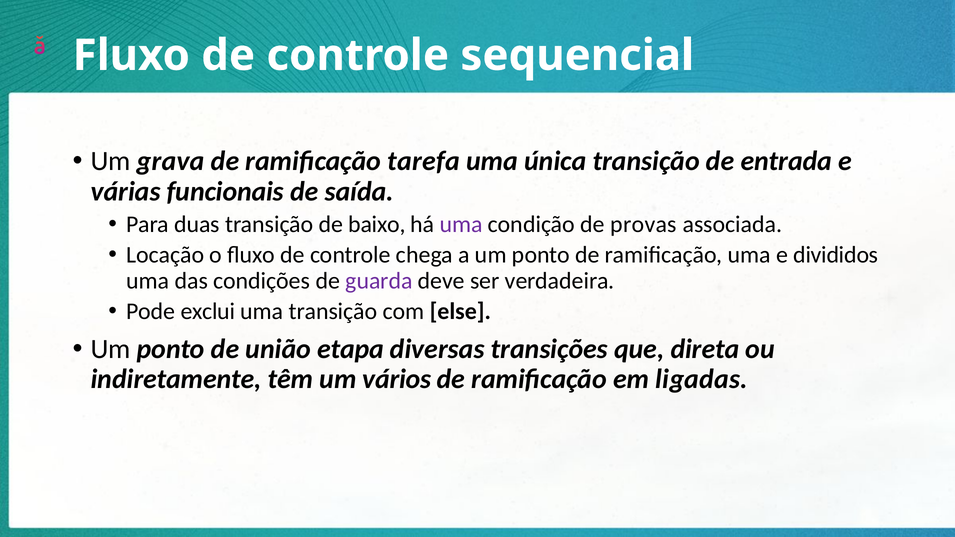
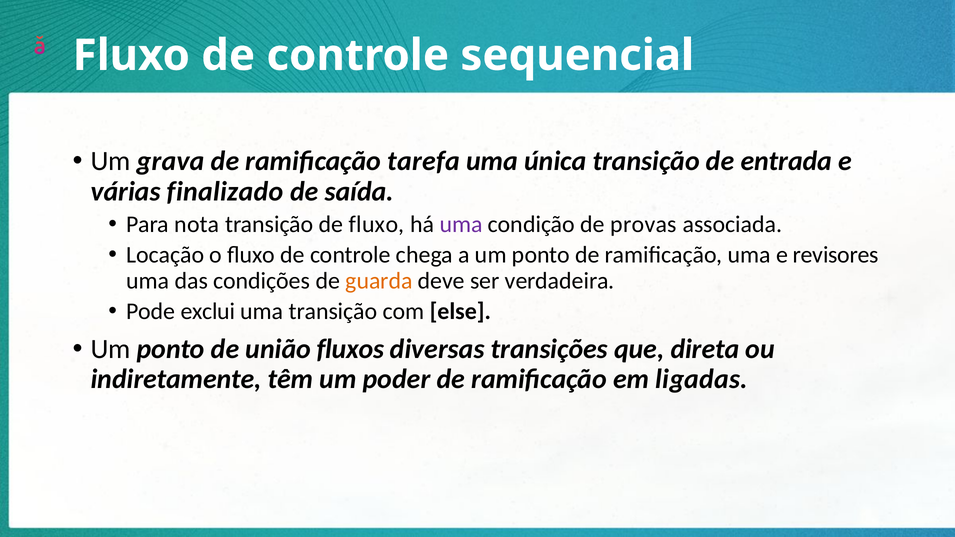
funcionais: funcionais -> finalizado
duas: duas -> nota
de baixo: baixo -> fluxo
divididos: divididos -> revisores
guarda colour: purple -> orange
etapa: etapa -> fluxos
vários: vários -> poder
